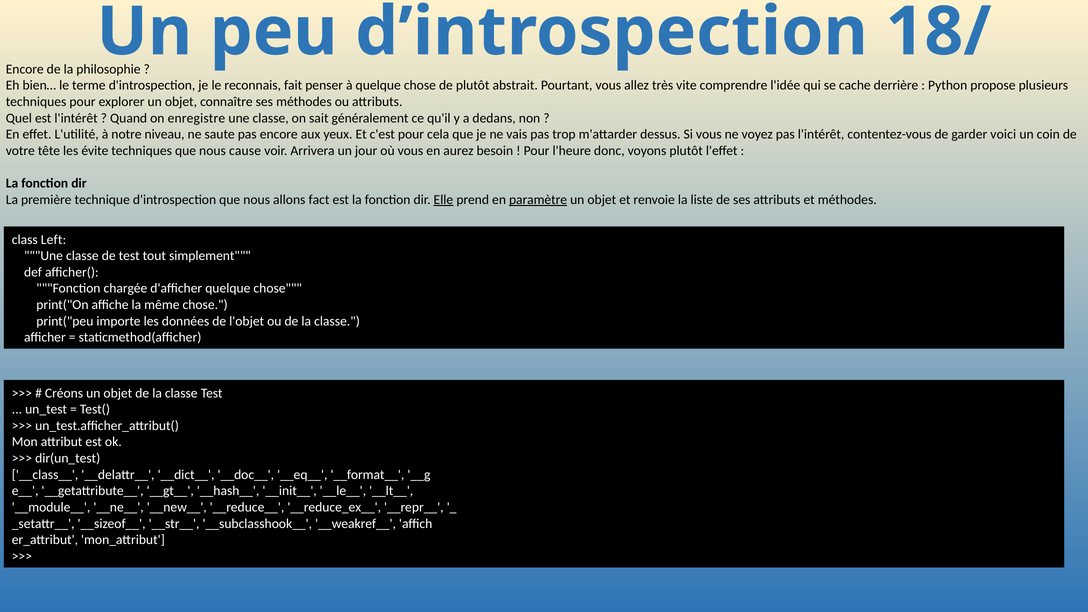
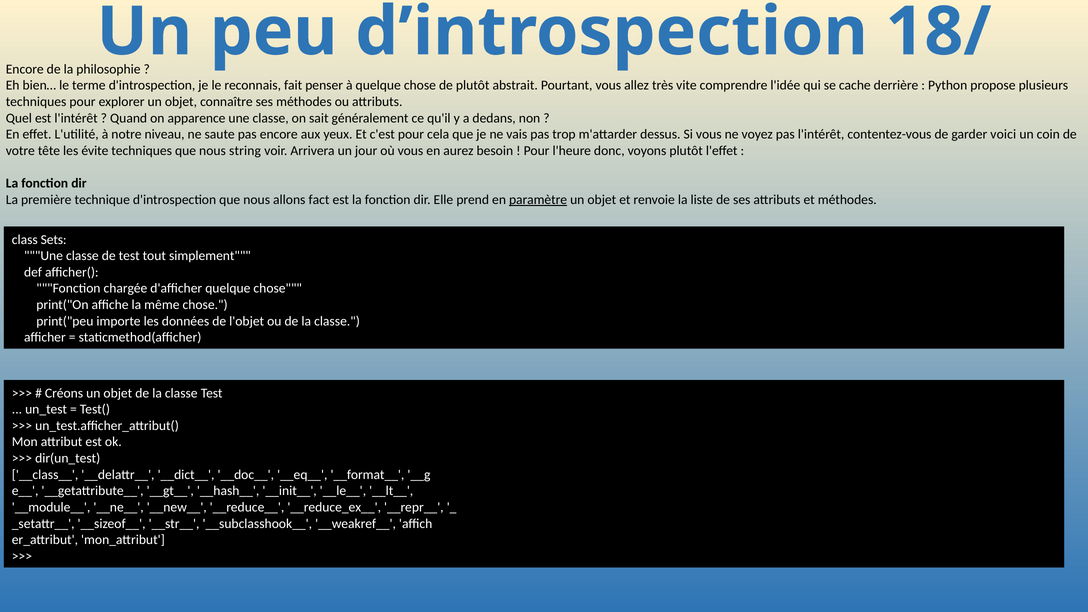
enregistre: enregistre -> apparence
cause: cause -> string
Elle underline: present -> none
Left: Left -> Sets
